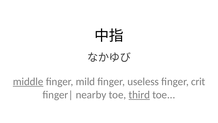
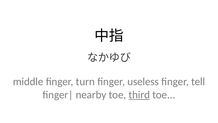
middle underline: present -> none
mild: mild -> turn
crit: crit -> tell
